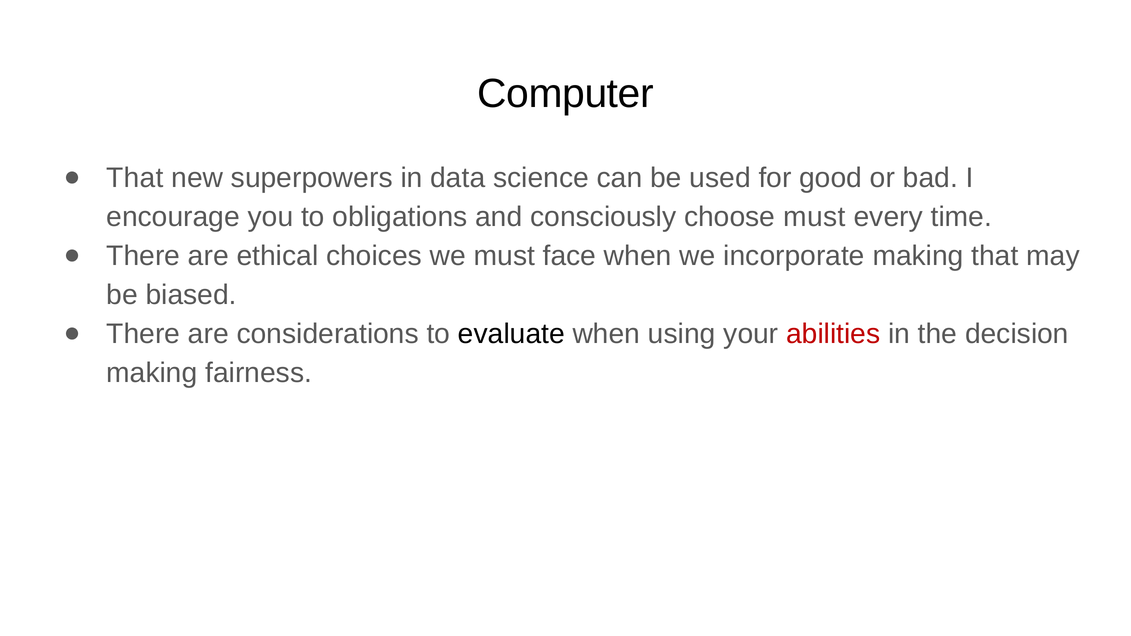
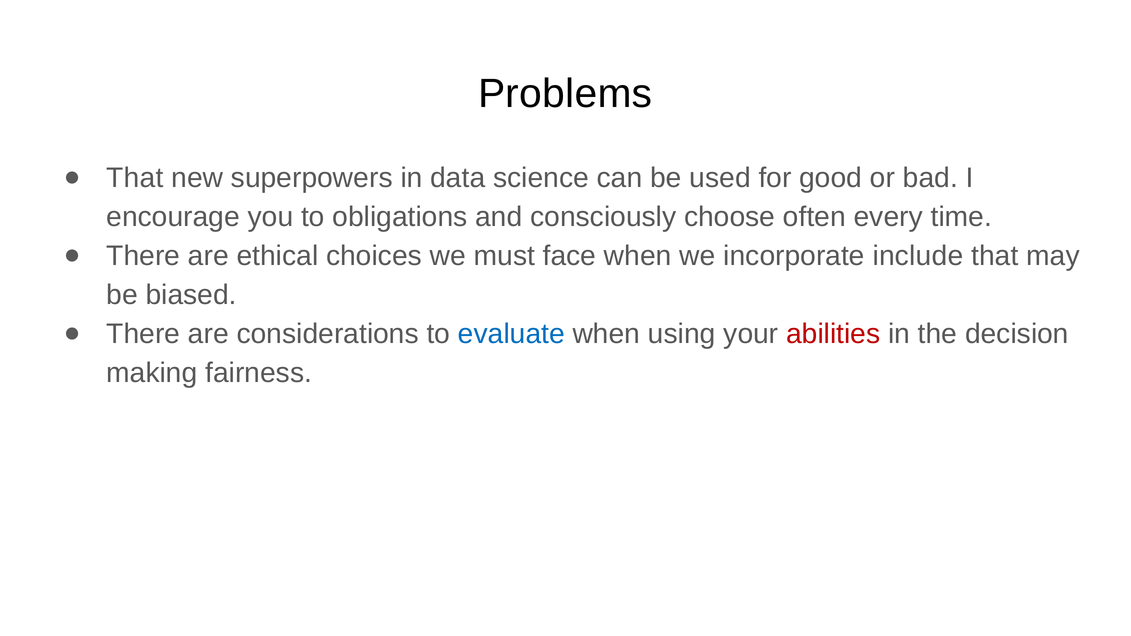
Computer: Computer -> Problems
choose must: must -> often
incorporate making: making -> include
evaluate colour: black -> blue
